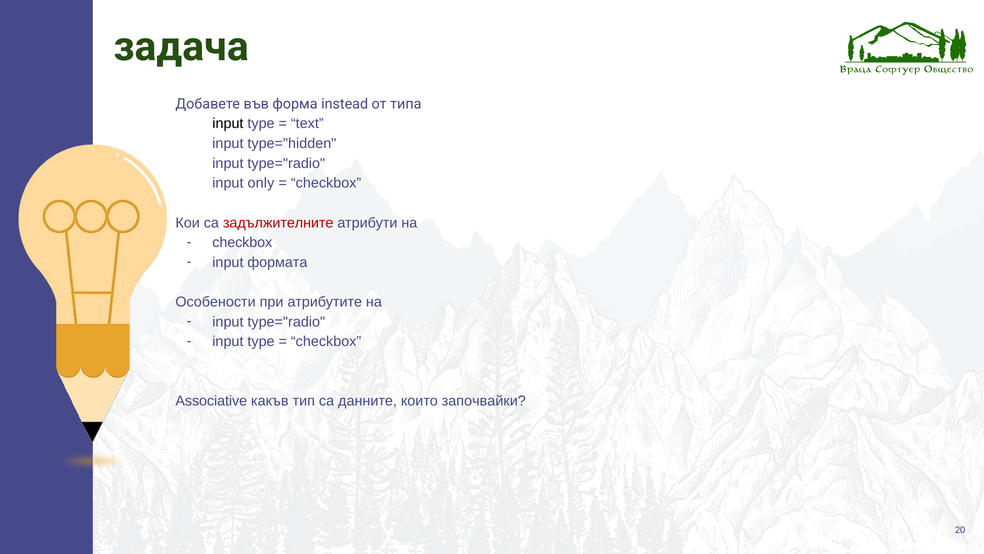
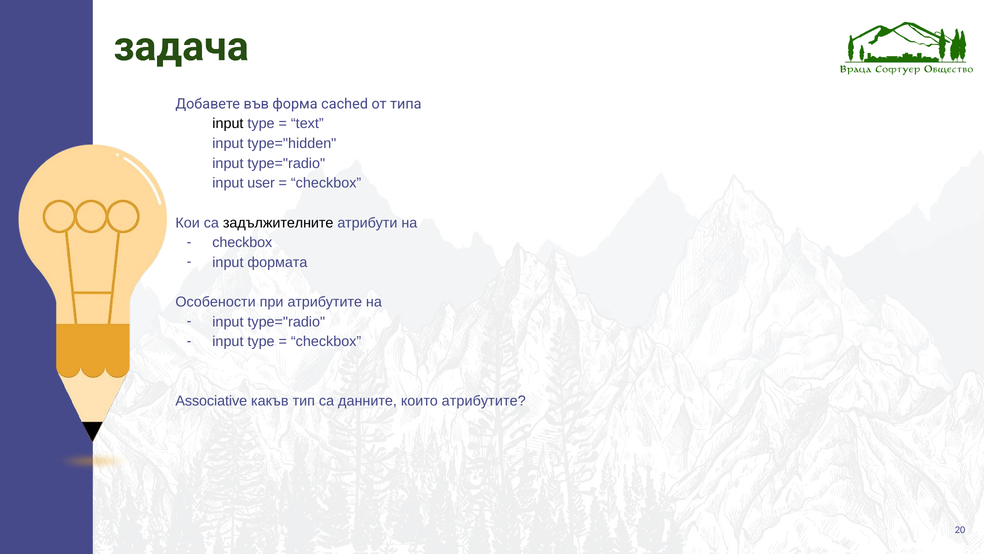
instead: instead -> cached
only: only -> user
задължителните colour: red -> black
които започвайки: започвайки -> атрибутите
